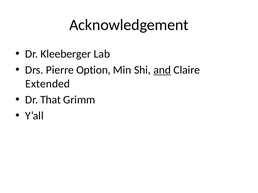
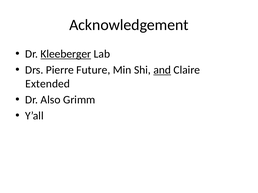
Kleeberger underline: none -> present
Option: Option -> Future
That: That -> Also
